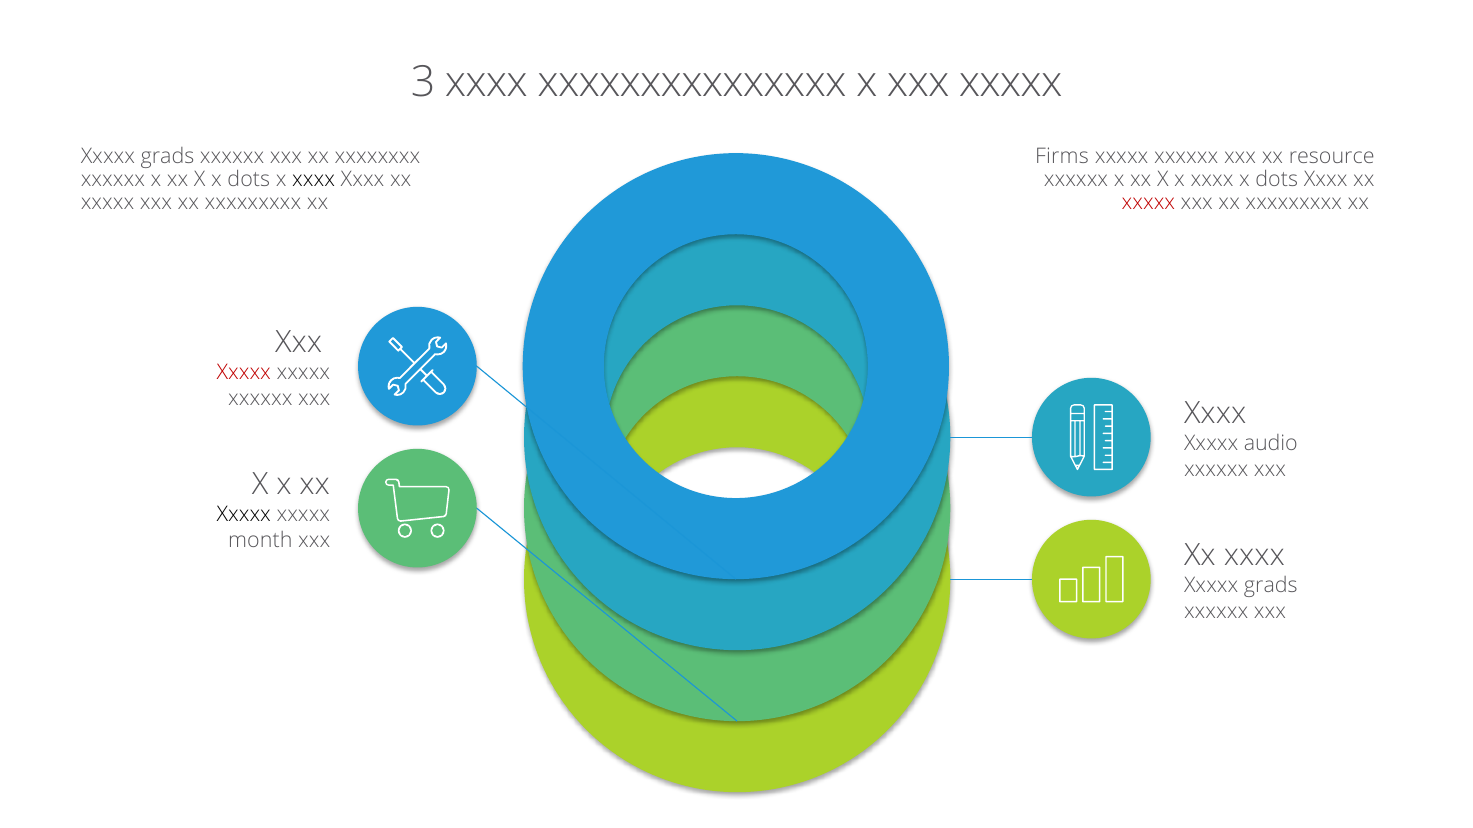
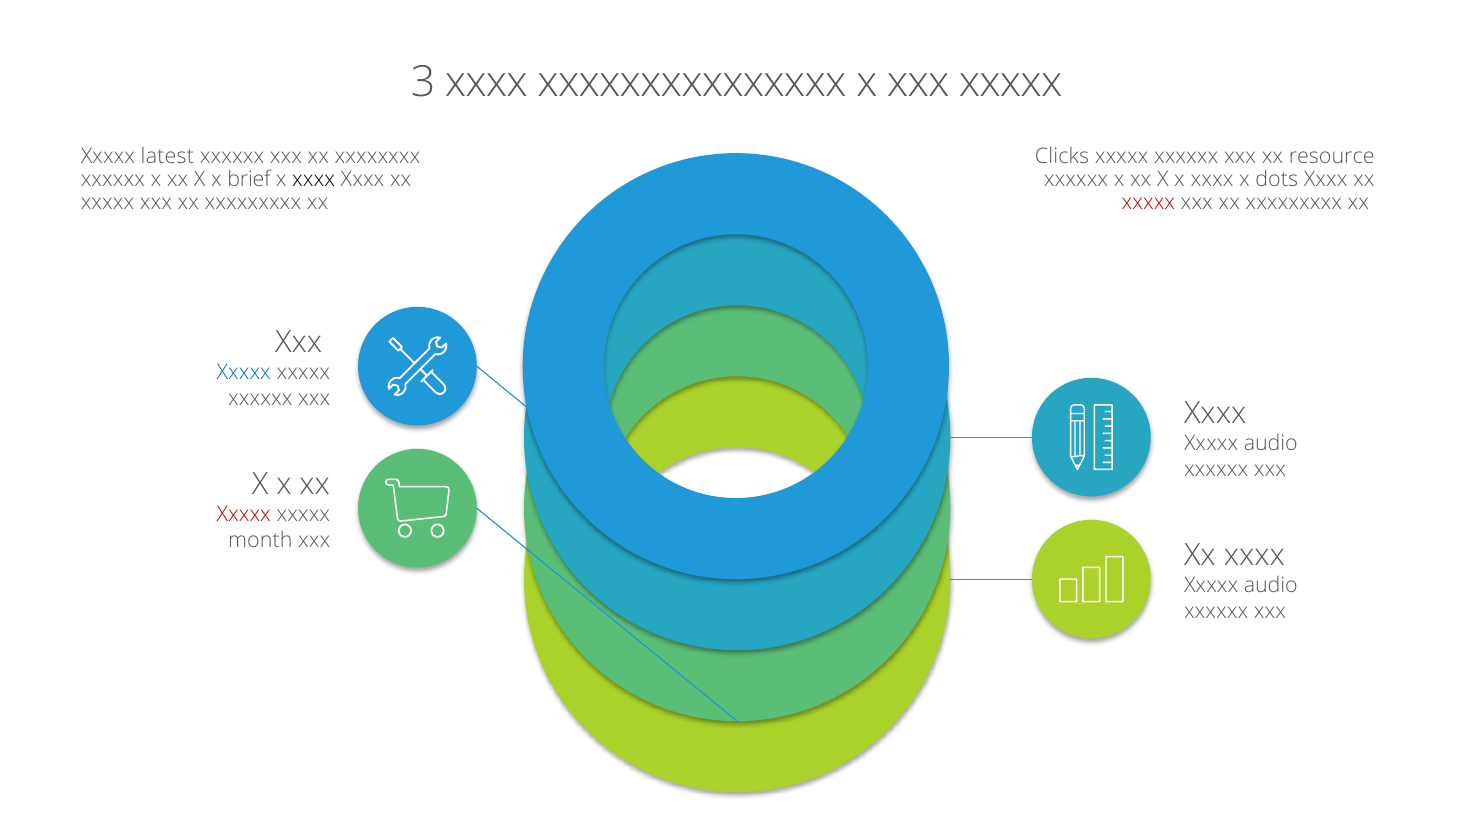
grads at (168, 157): grads -> latest
Firms: Firms -> Clicks
X x dots: dots -> brief
Xxxxx at (244, 373) colour: red -> blue
Xxxxx at (244, 515) colour: black -> red
grads at (1271, 586): grads -> audio
